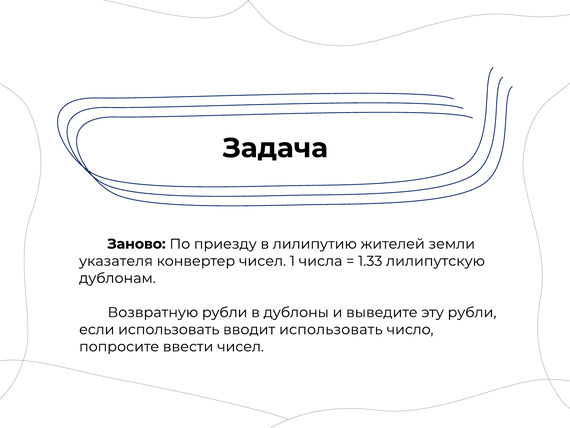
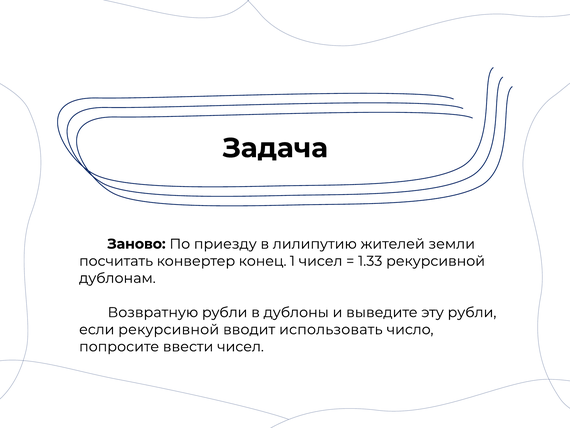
указателя: указателя -> посчитать
конвертер чисел: чисел -> конец
1 числа: числа -> чисел
1.33 лилипутскую: лилипутскую -> рекурсивной
если использовать: использовать -> рекурсивной
